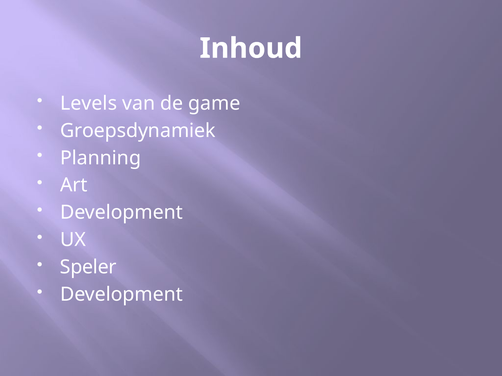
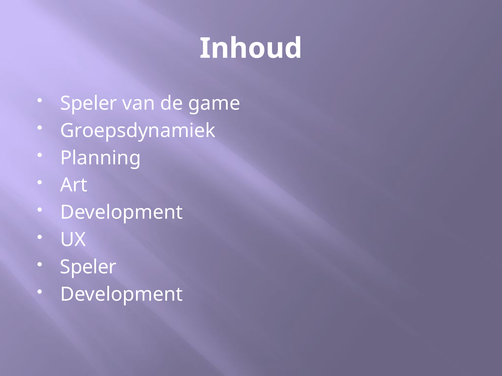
Levels at (89, 103): Levels -> Speler
